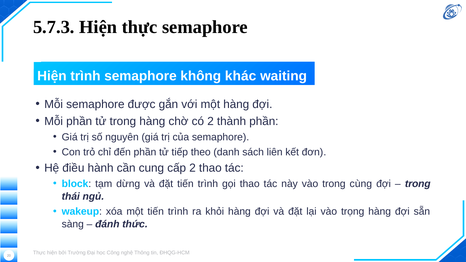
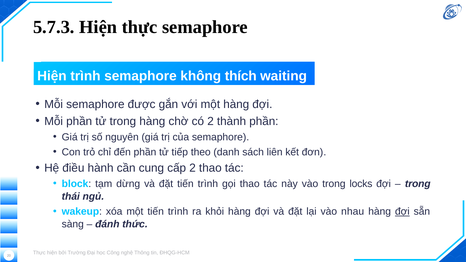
khác: khác -> thích
cùng: cùng -> locks
trọng: trọng -> nhau
đợi at (402, 212) underline: none -> present
